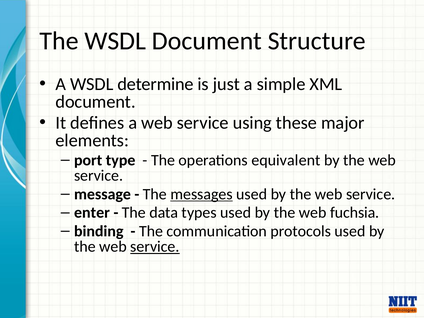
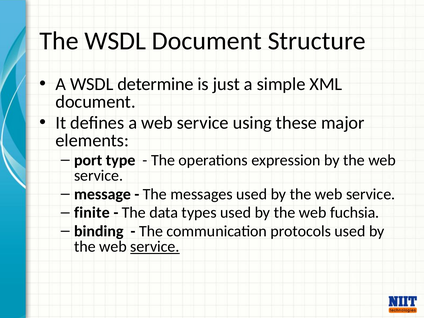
equivalent: equivalent -> expression
messages underline: present -> none
enter: enter -> finite
